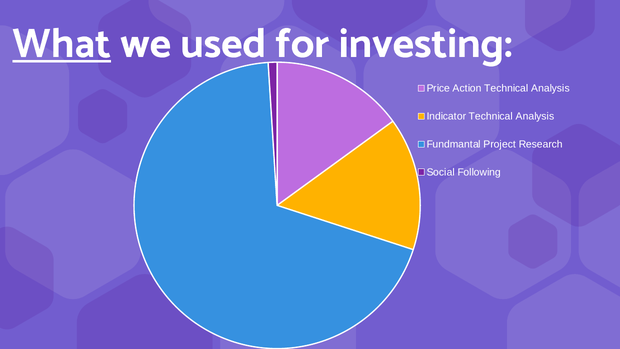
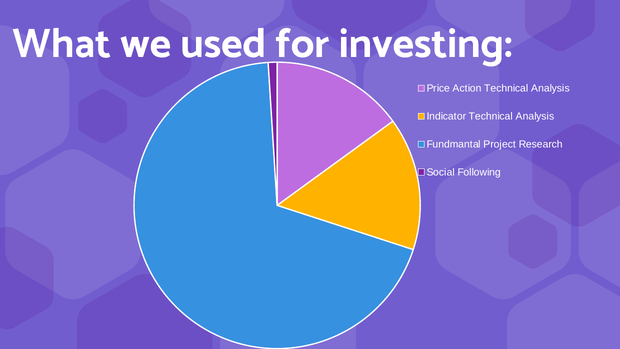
What underline: present -> none
